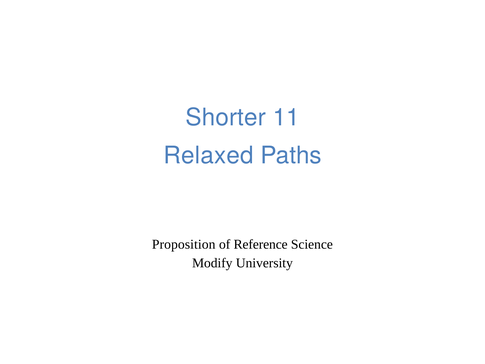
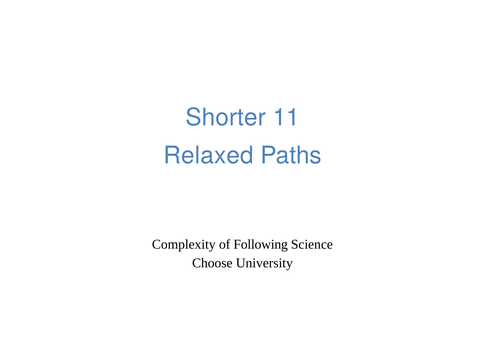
Proposition: Proposition -> Complexity
Reference: Reference -> Following
Modify: Modify -> Choose
